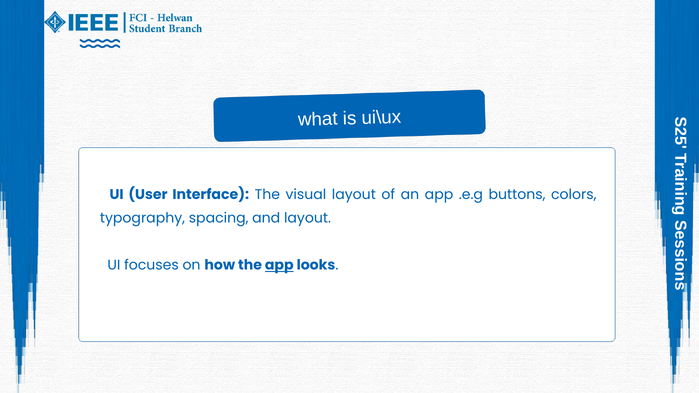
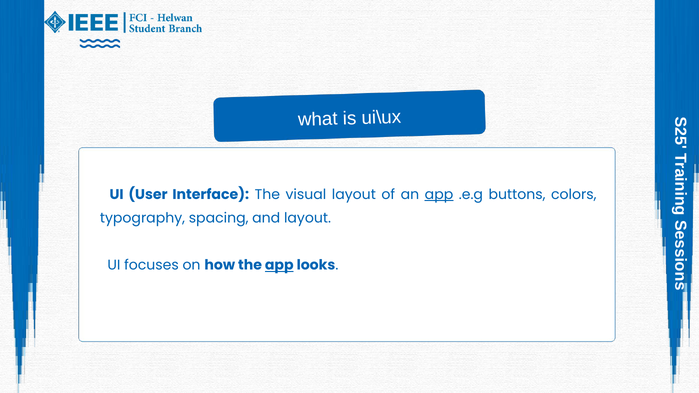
app at (439, 195) underline: none -> present
